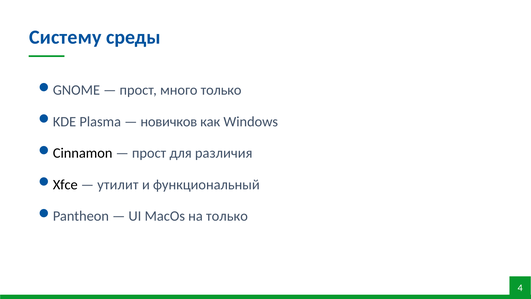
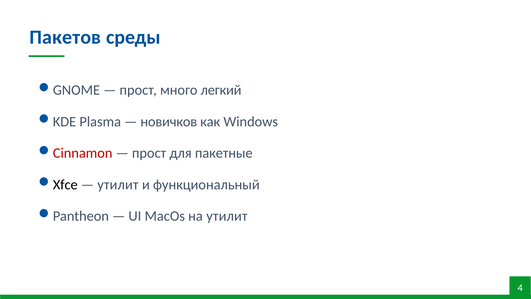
Систему: Систему -> Пакетов
много только: только -> легкий
Cinnamon colour: black -> red
различия: различия -> пакетные
на только: только -> утилит
